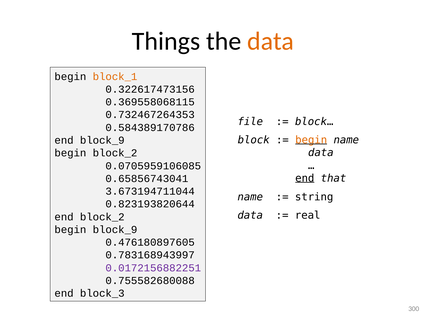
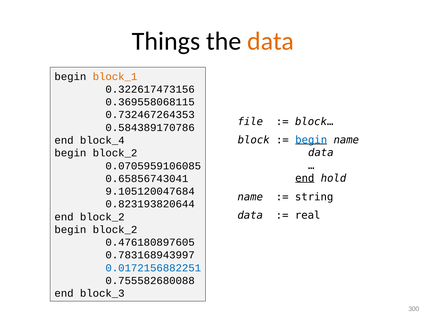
begin at (311, 140) colour: orange -> blue
end block_9: block_9 -> block_4
that: that -> hold
3.673194711044: 3.673194711044 -> 9.105120047684
block_9 at (115, 229): block_9 -> block_2
0.0172156882251 colour: purple -> blue
